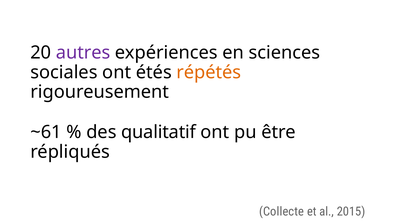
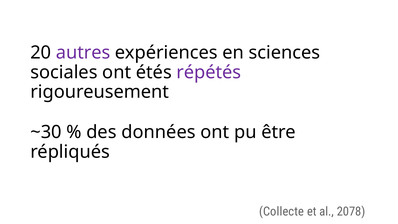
répétés colour: orange -> purple
~61: ~61 -> ~30
qualitatif: qualitatif -> données
2015: 2015 -> 2078
